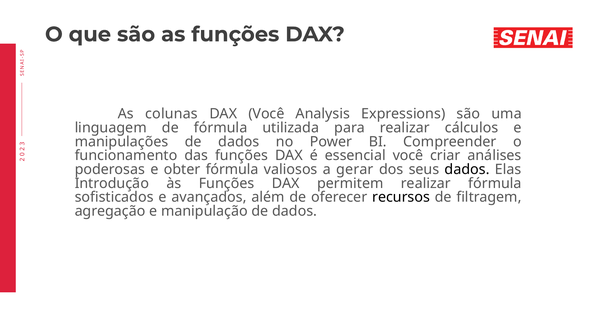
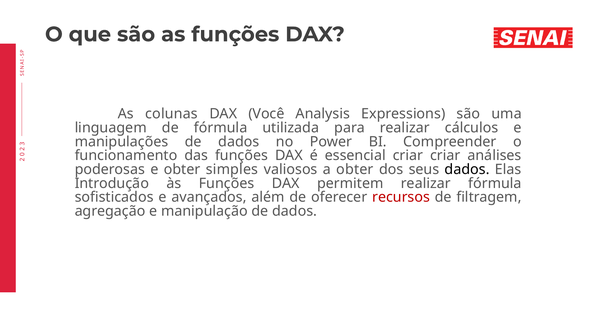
essencial você: você -> criar
obter fórmula: fórmula -> simples
a gerar: gerar -> obter
recursos colour: black -> red
